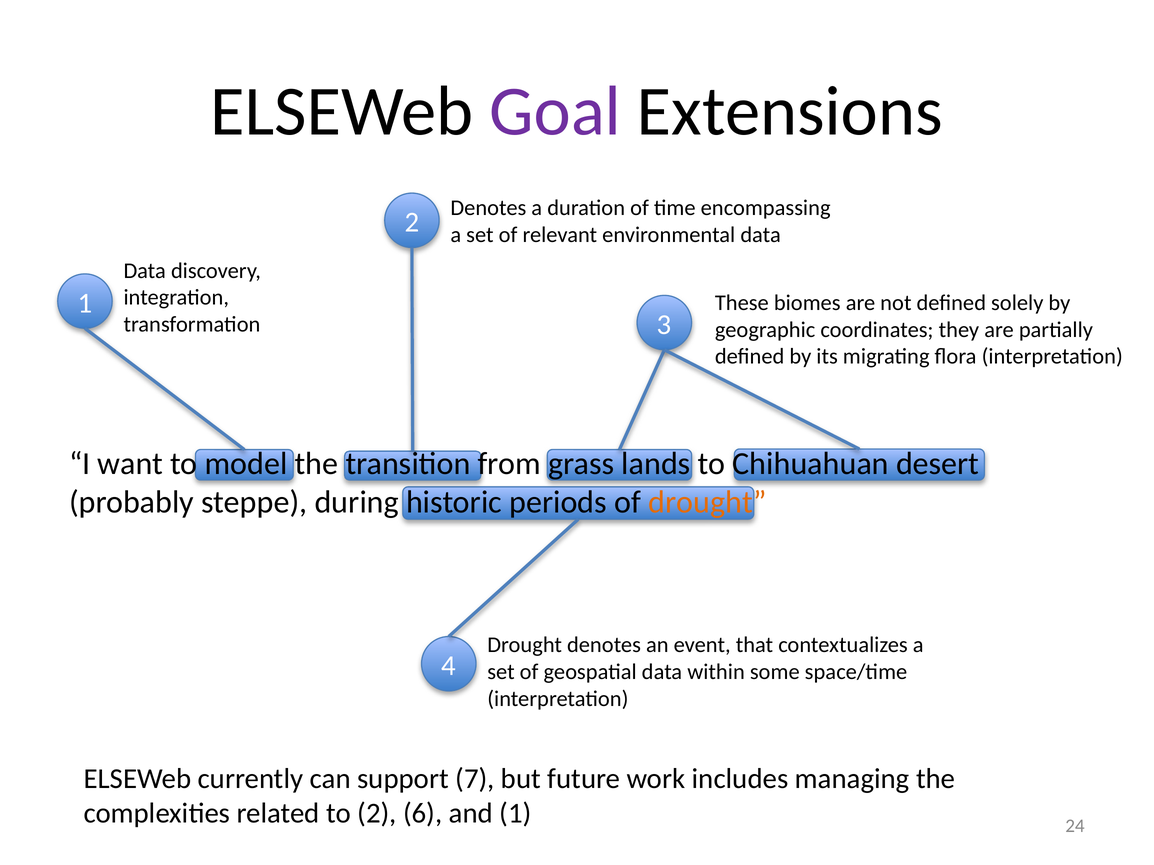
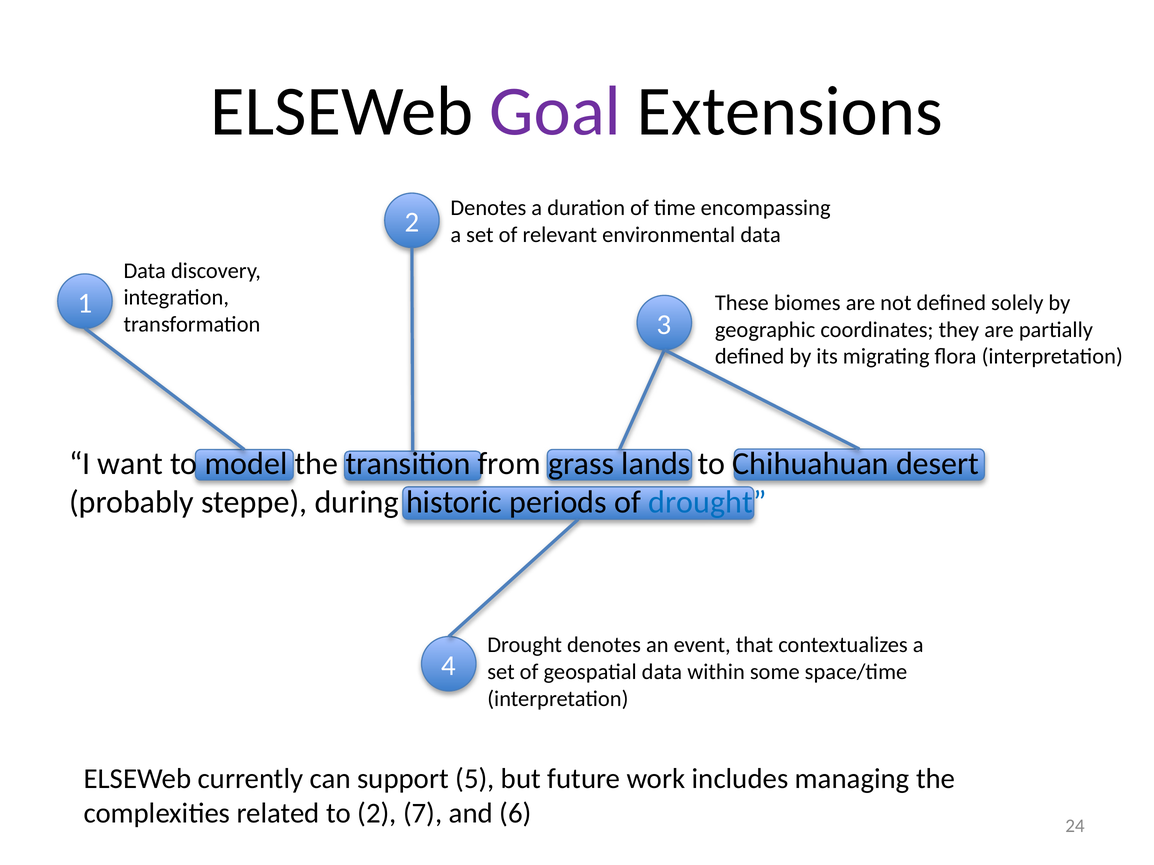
drought at (707, 502) colour: orange -> blue
7: 7 -> 5
6: 6 -> 7
and 1: 1 -> 6
